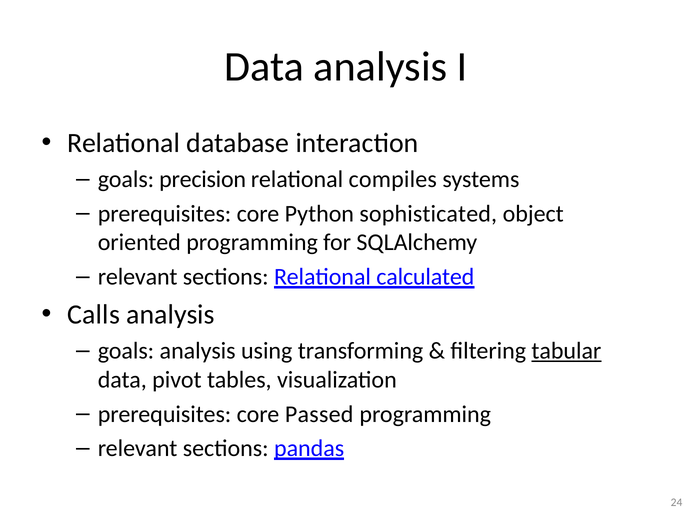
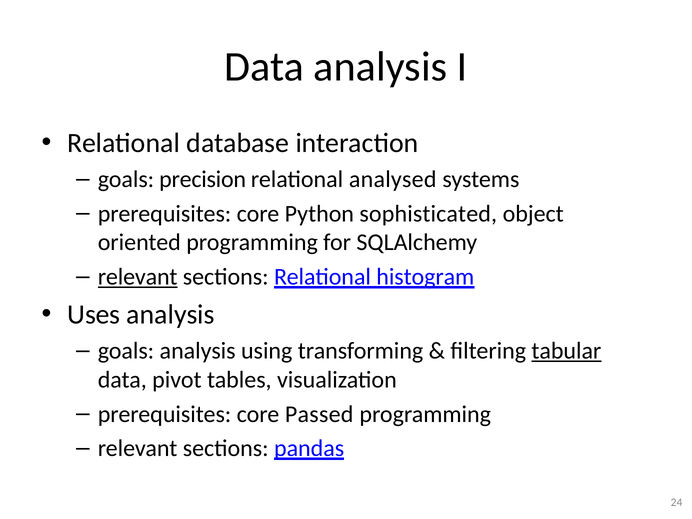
compiles: compiles -> analysed
relevant at (138, 277) underline: none -> present
calculated: calculated -> histogram
Calls: Calls -> Uses
